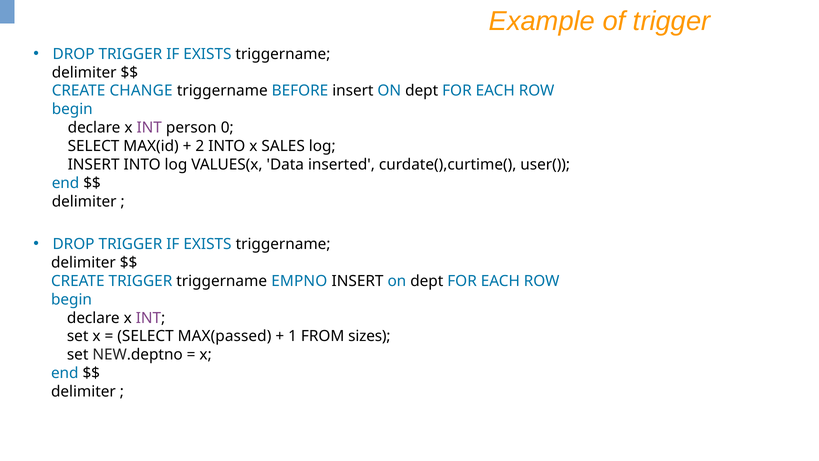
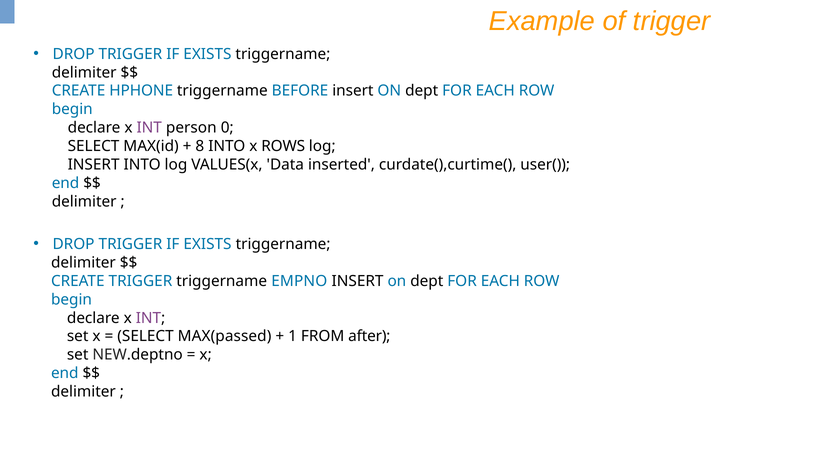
CHANGE: CHANGE -> HPHONE
2: 2 -> 8
SALES: SALES -> ROWS
sizes: sizes -> after
